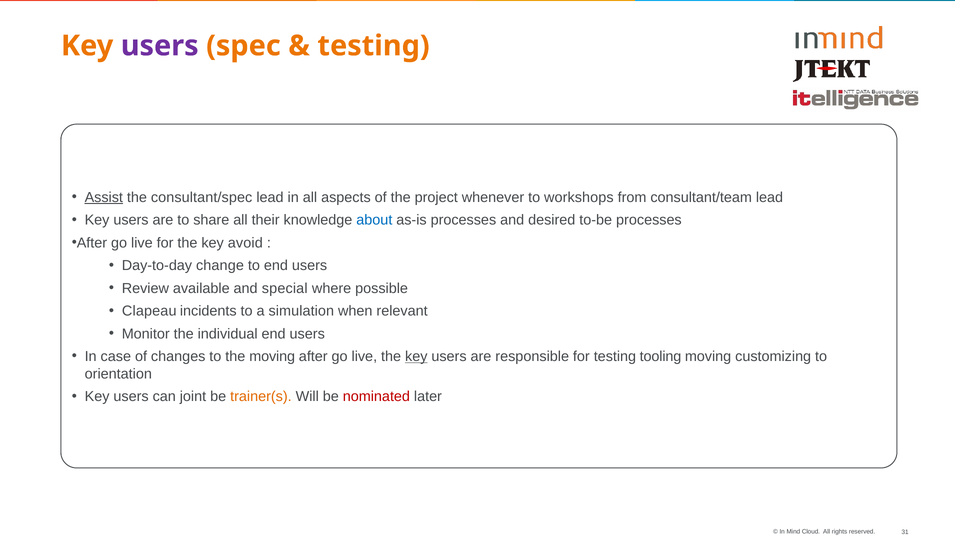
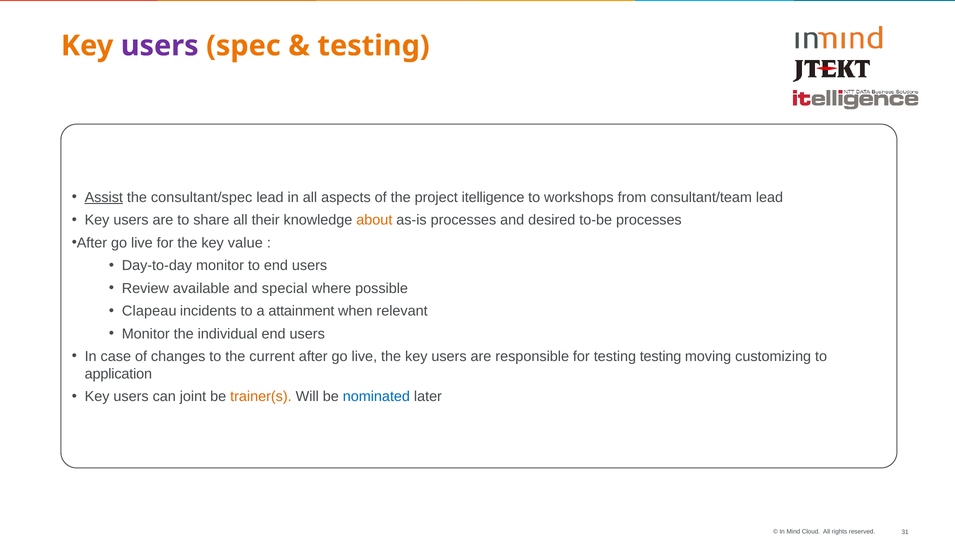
whenever: whenever -> itelligence
about colour: blue -> orange
avoid: avoid -> value
Day-to-day change: change -> monitor
simulation: simulation -> attainment
the moving: moving -> current
key at (416, 357) underline: present -> none
testing tooling: tooling -> testing
orientation: orientation -> application
nominated colour: red -> blue
